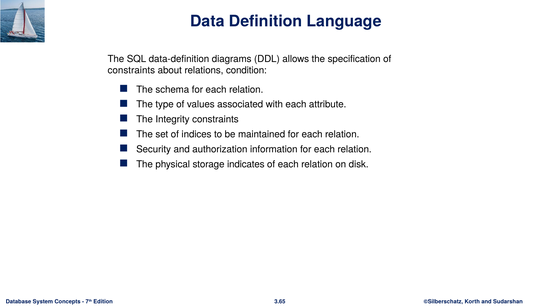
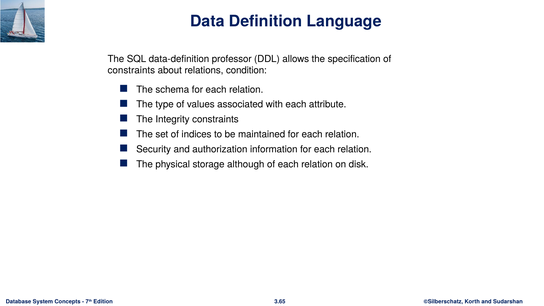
diagrams: diagrams -> professor
indicates: indicates -> although
